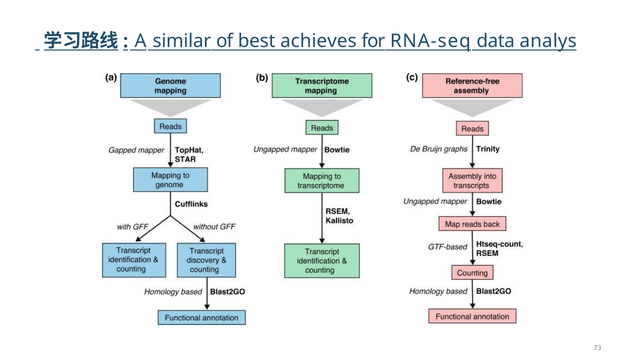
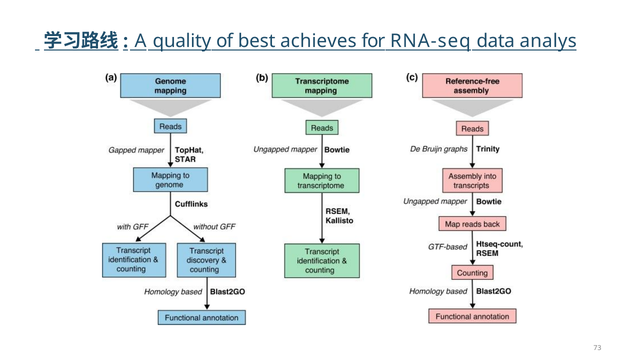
similar: similar -> quality
